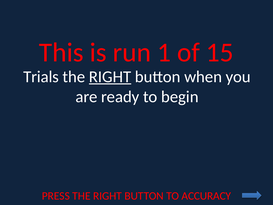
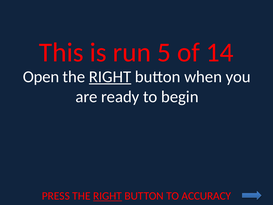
1: 1 -> 5
15: 15 -> 14
Trials: Trials -> Open
RIGHT at (108, 196) underline: none -> present
